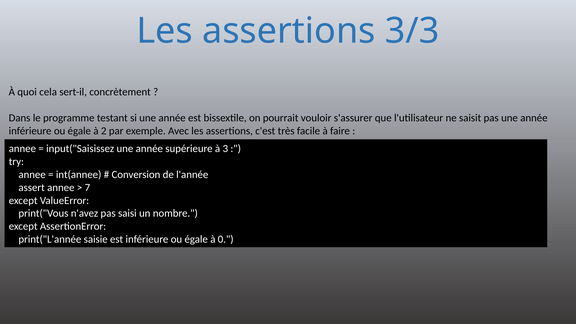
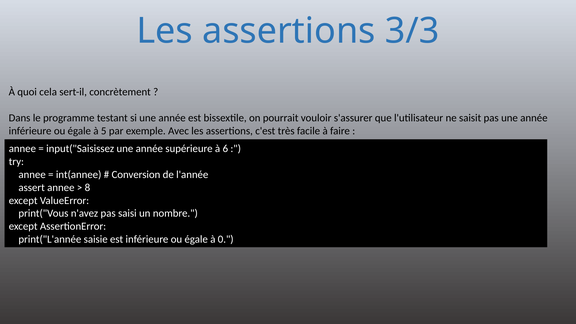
2: 2 -> 5
3: 3 -> 6
7: 7 -> 8
